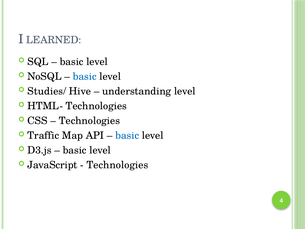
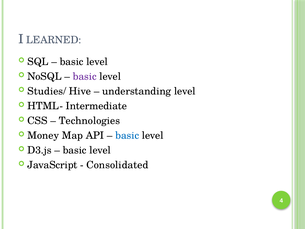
basic at (85, 76) colour: blue -> purple
HTML- Technologies: Technologies -> Intermediate
Traffic: Traffic -> Money
Technologies at (117, 165): Technologies -> Consolidated
